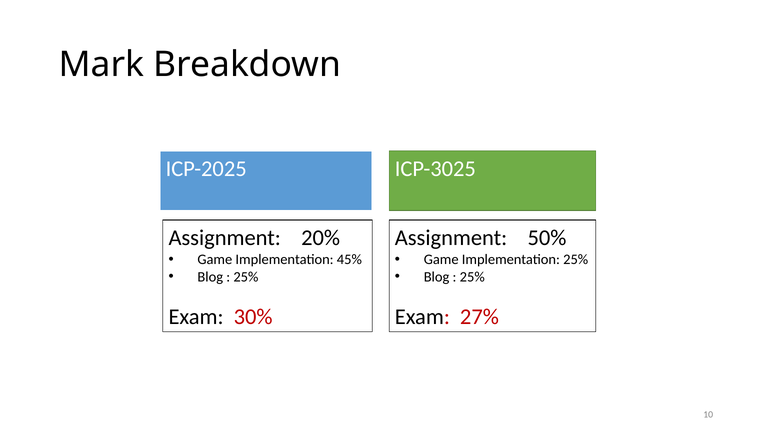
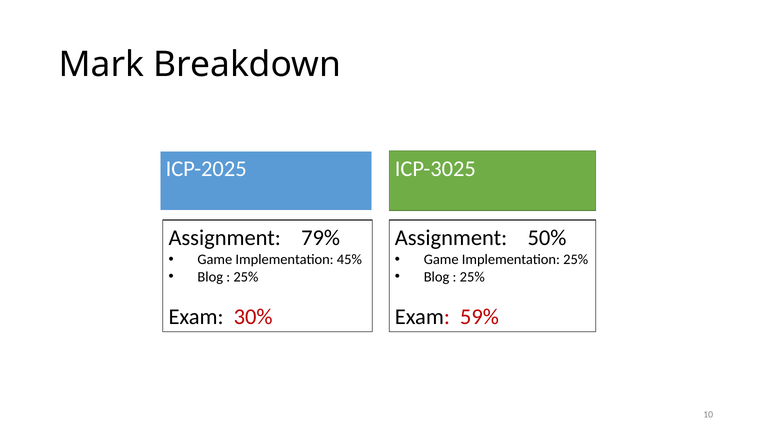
20%: 20% -> 79%
27%: 27% -> 59%
